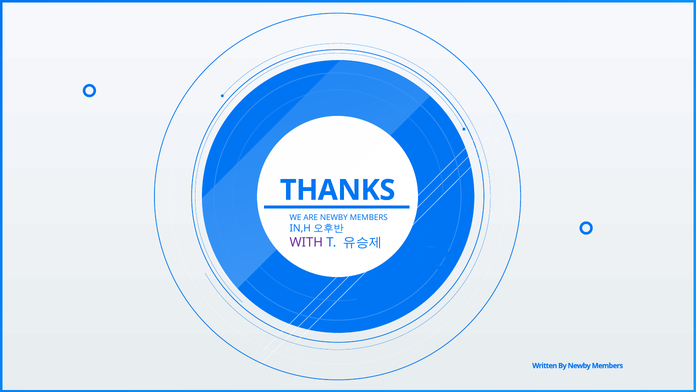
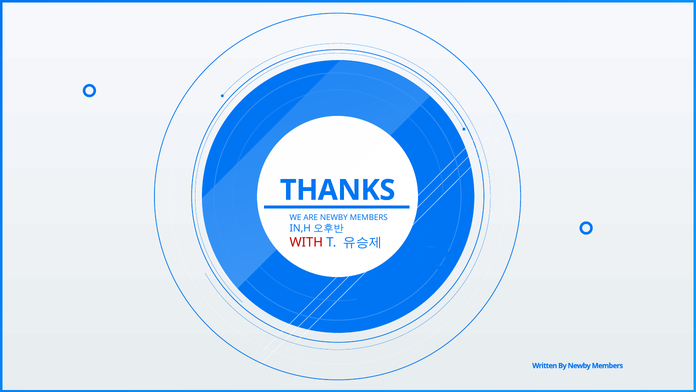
WITH colour: purple -> red
